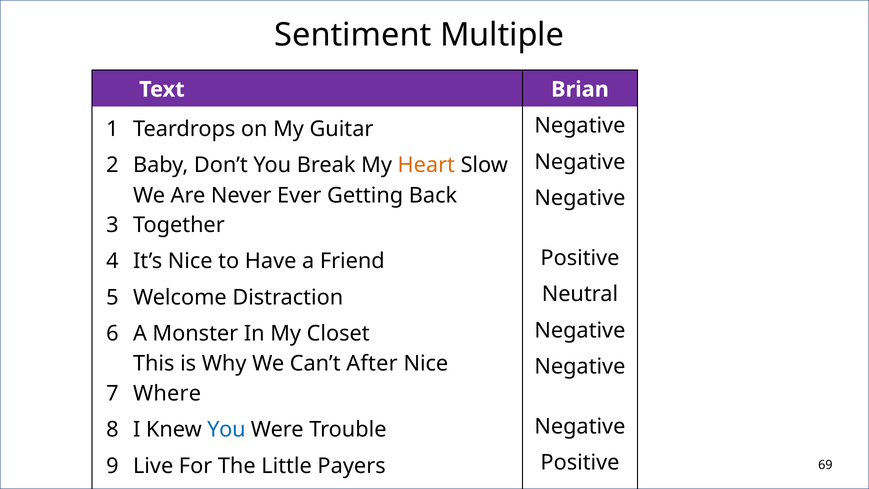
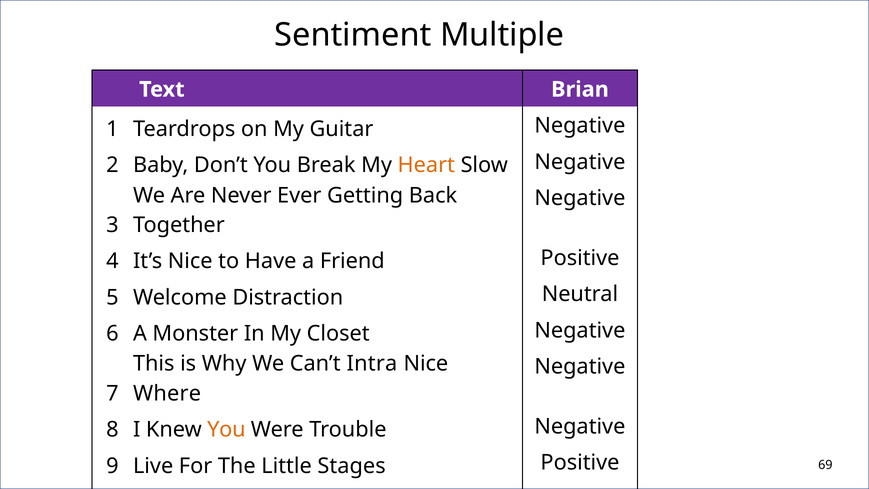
After: After -> Intra
You at (226, 430) colour: blue -> orange
Payers: Payers -> Stages
